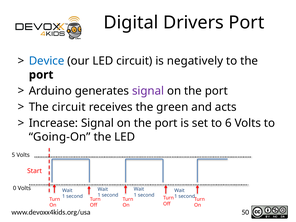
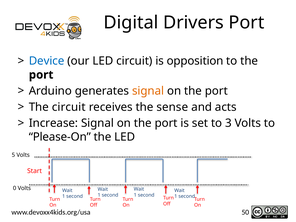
negatively: negatively -> opposition
signal at (148, 91) colour: purple -> orange
green: green -> sense
6: 6 -> 3
Going-On: Going-On -> Please-On
